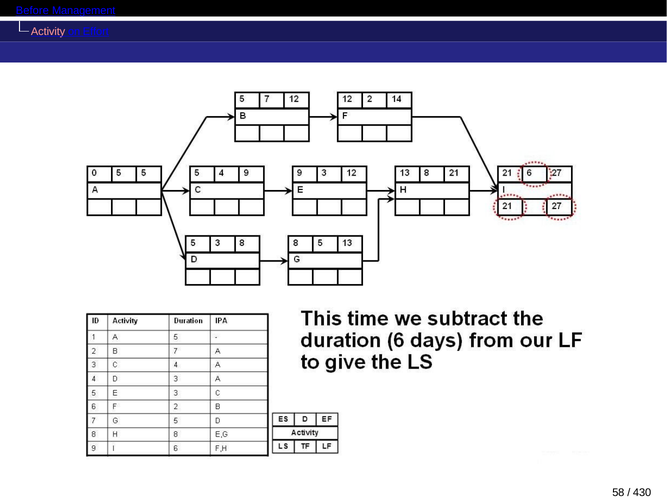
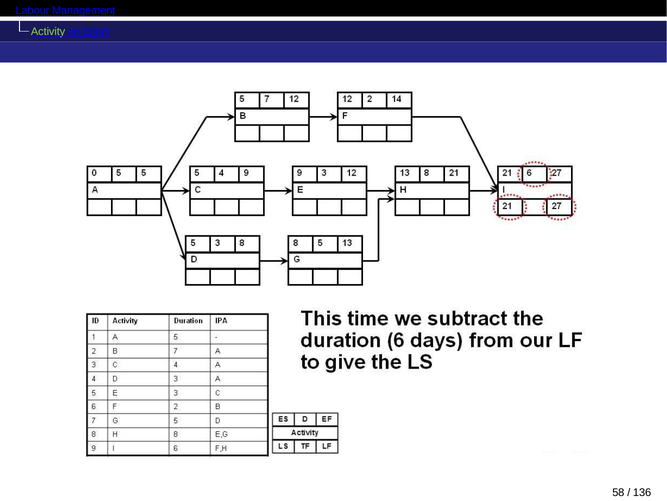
Before: Before -> Labour
Activity colour: pink -> light green
430: 430 -> 136
